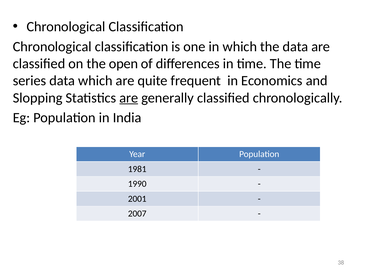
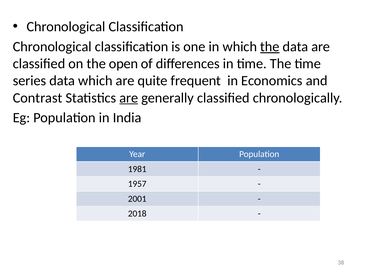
the at (270, 46) underline: none -> present
Slopping: Slopping -> Contrast
1990: 1990 -> 1957
2007: 2007 -> 2018
